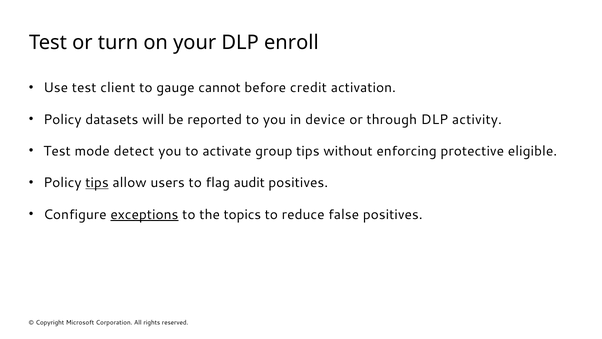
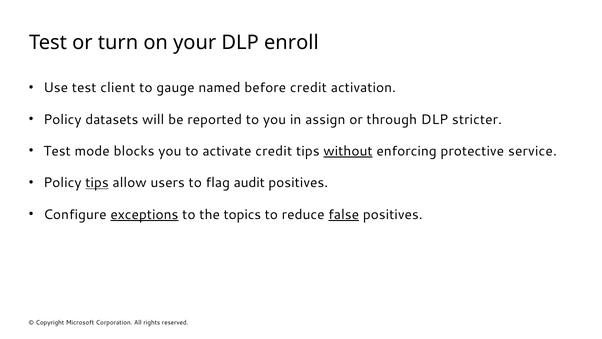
cannot: cannot -> named
device: device -> assign
activity: activity -> stricter
detect: detect -> blocks
activate group: group -> credit
without underline: none -> present
eligible: eligible -> service
false underline: none -> present
